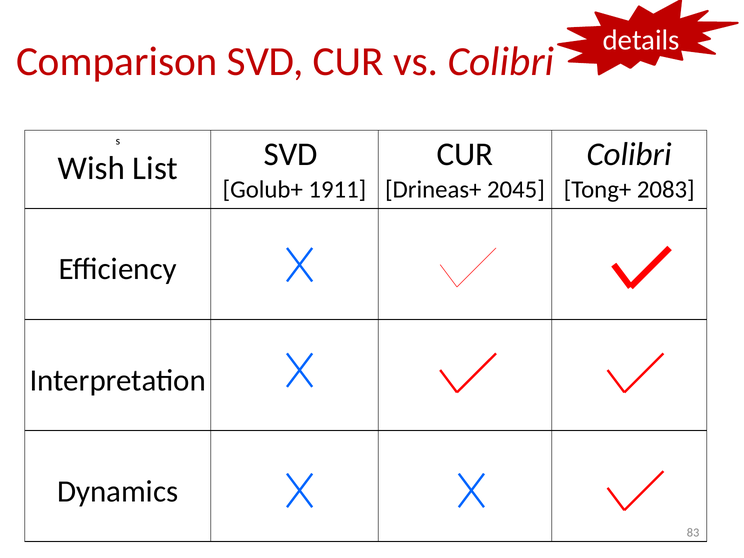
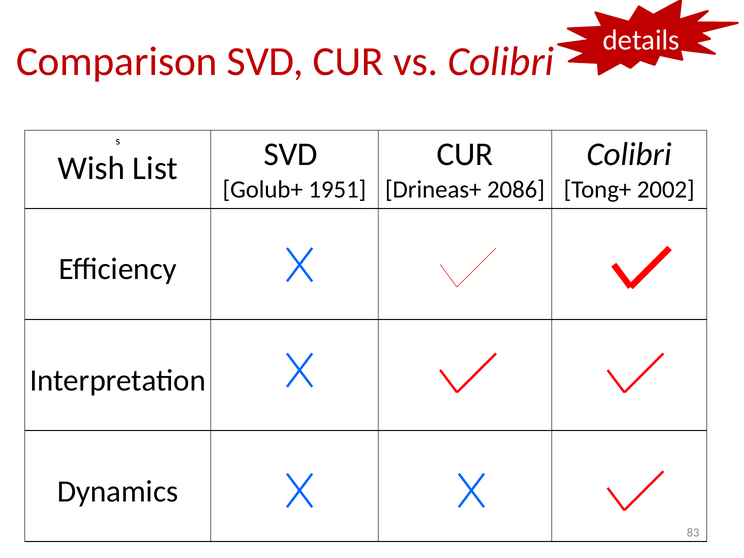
1911: 1911 -> 1951
2045: 2045 -> 2086
2083: 2083 -> 2002
